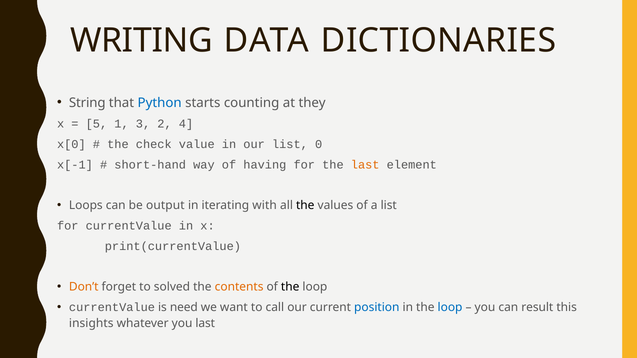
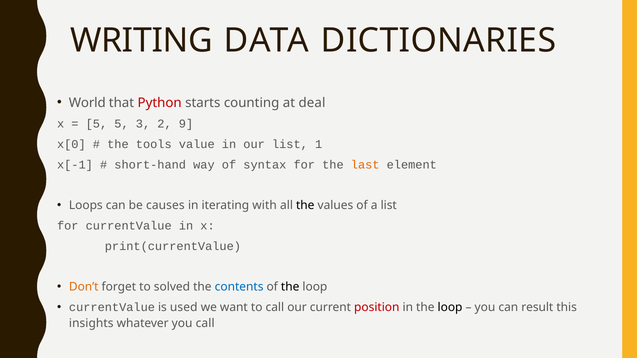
String: String -> World
Python colour: blue -> red
they: they -> deal
5 1: 1 -> 5
4: 4 -> 9
check: check -> tools
0: 0 -> 1
having: having -> syntax
output: output -> causes
contents colour: orange -> blue
need: need -> used
position colour: blue -> red
loop at (450, 308) colour: blue -> black
you last: last -> call
